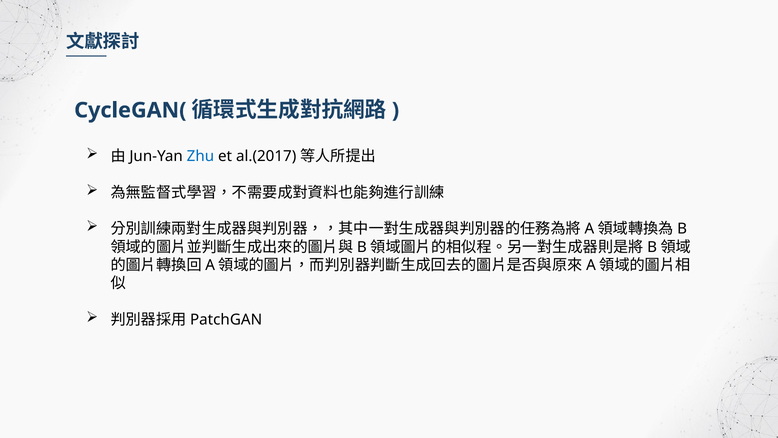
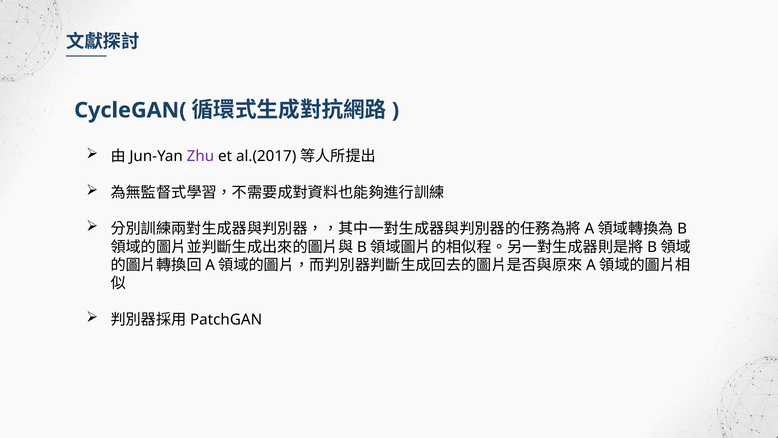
Zhu colour: blue -> purple
